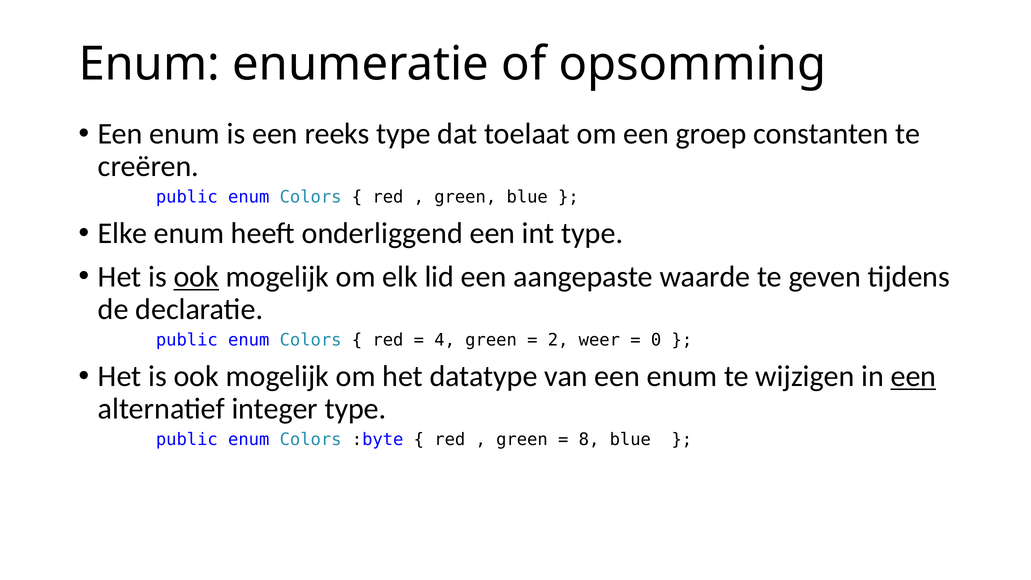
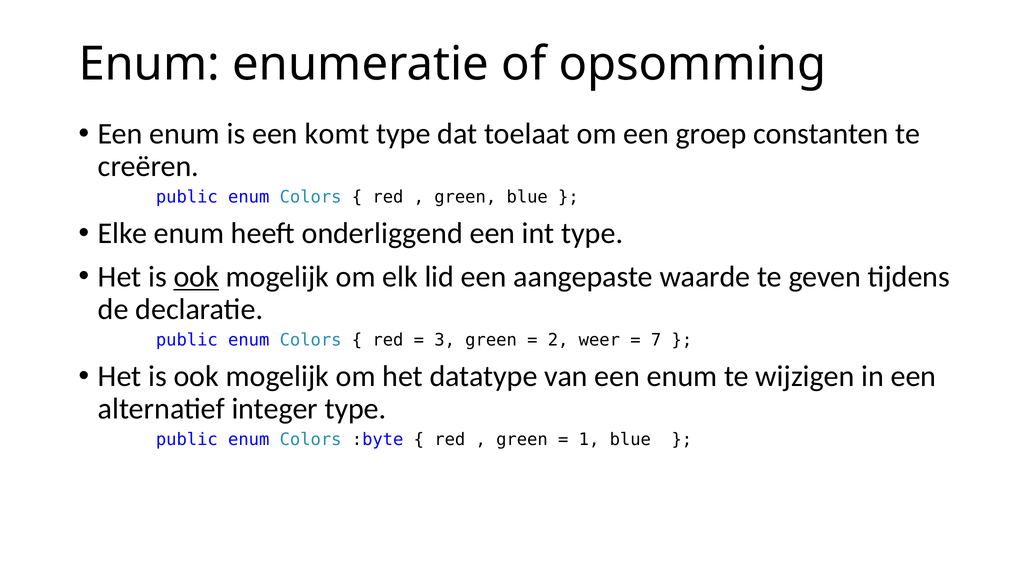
reeks: reeks -> komt
4: 4 -> 3
0: 0 -> 7
een at (913, 376) underline: present -> none
8: 8 -> 1
